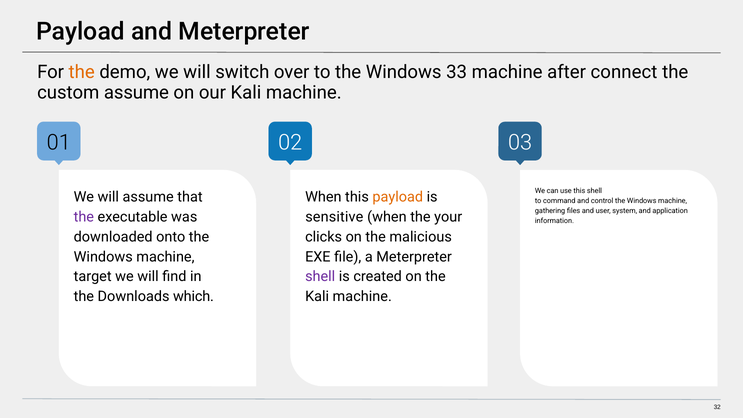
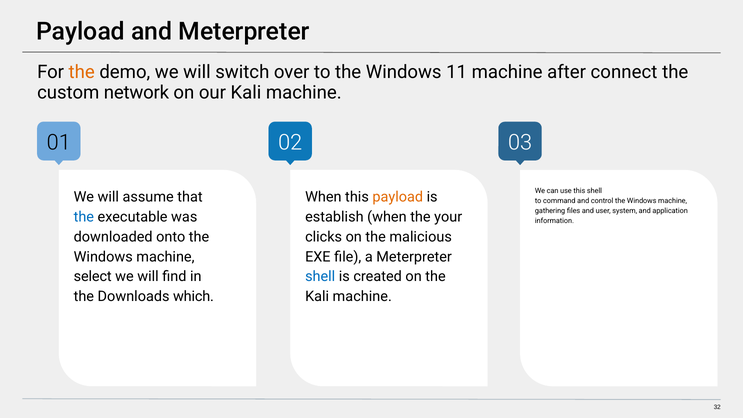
33: 33 -> 11
custom assume: assume -> network
the at (84, 217) colour: purple -> blue
sensitive: sensitive -> establish
target: target -> select
shell at (320, 277) colour: purple -> blue
